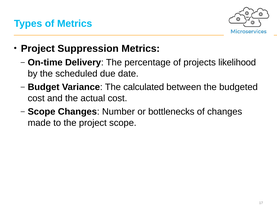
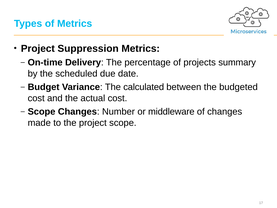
likelihood: likelihood -> summary
bottlenecks: bottlenecks -> middleware
